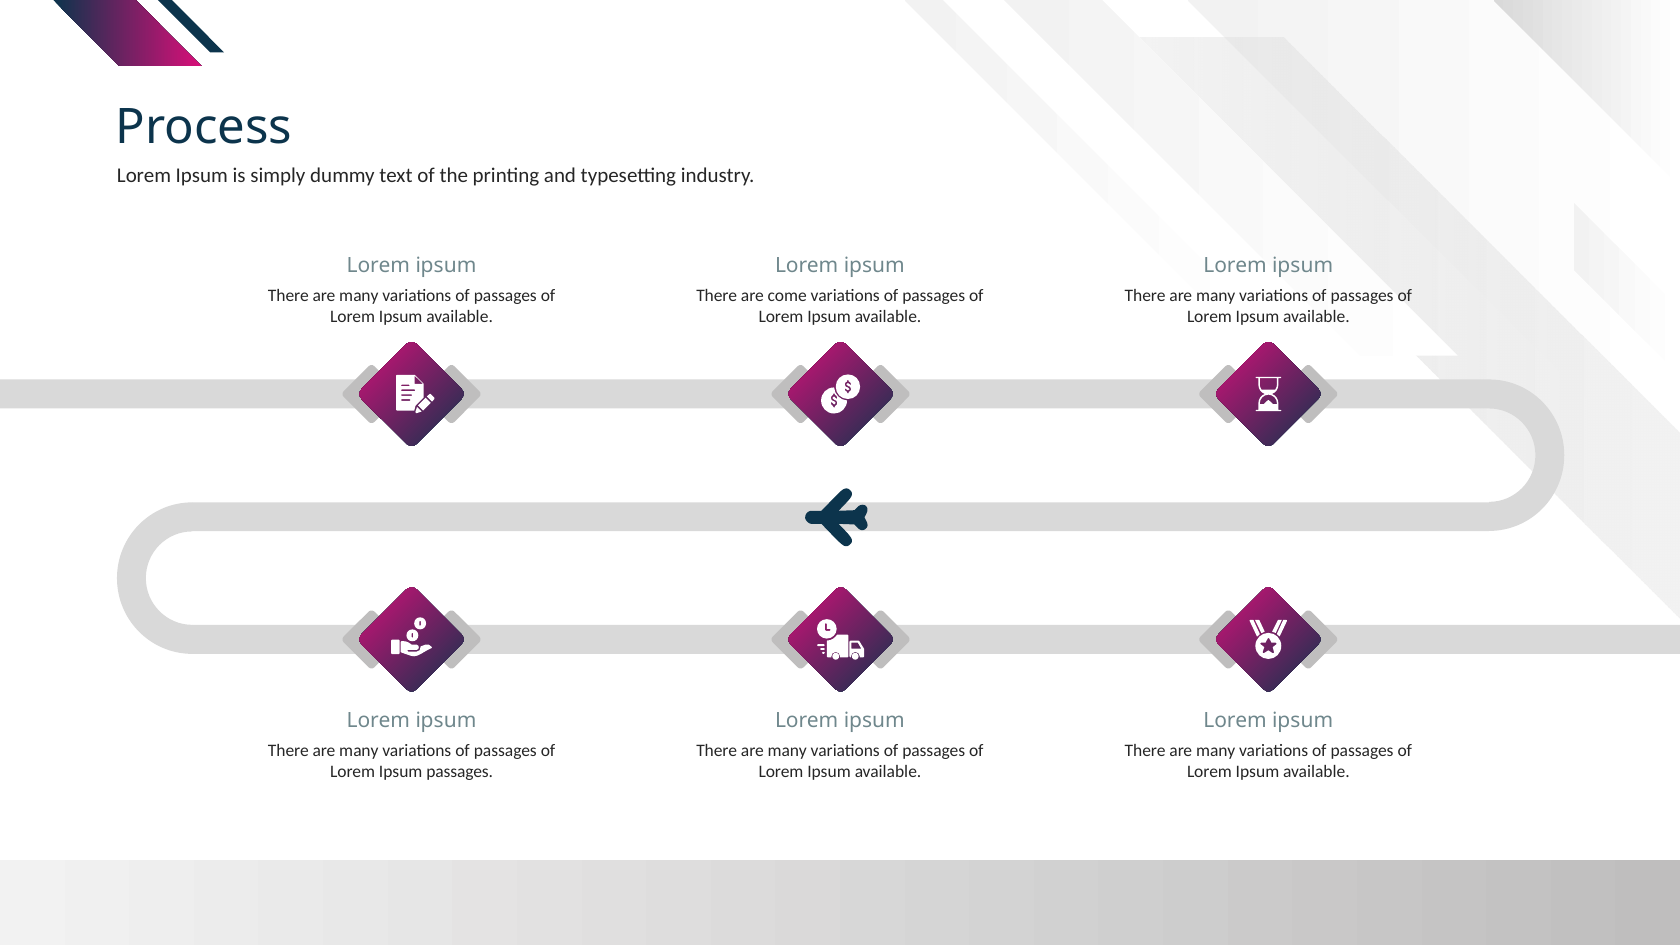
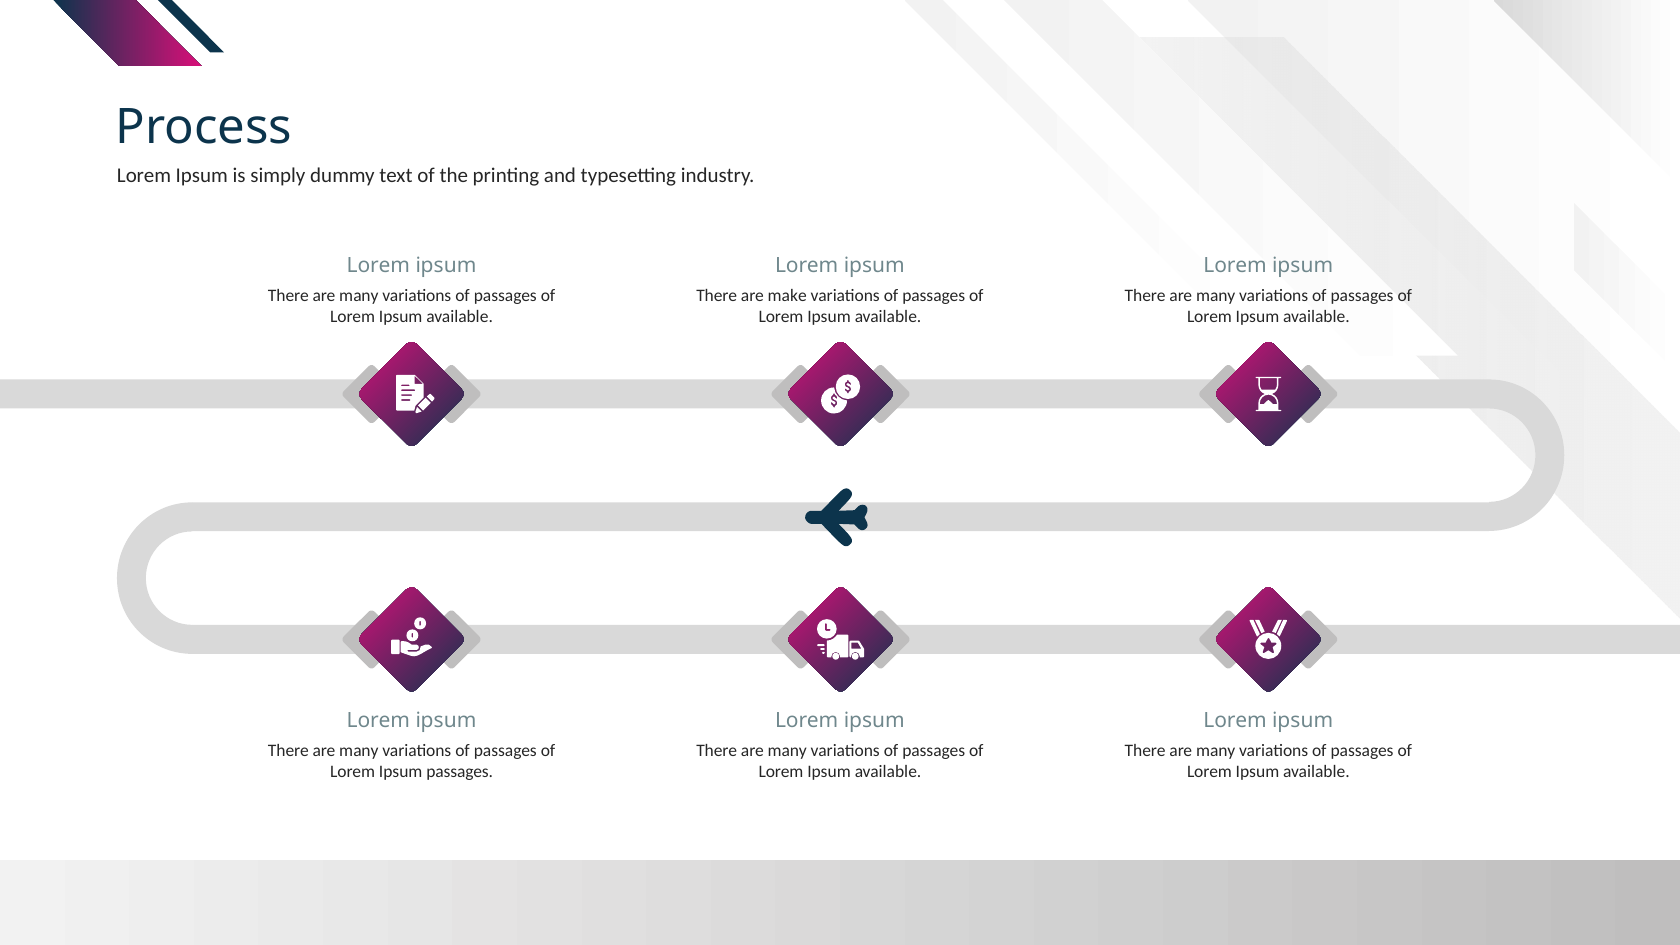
come: come -> make
